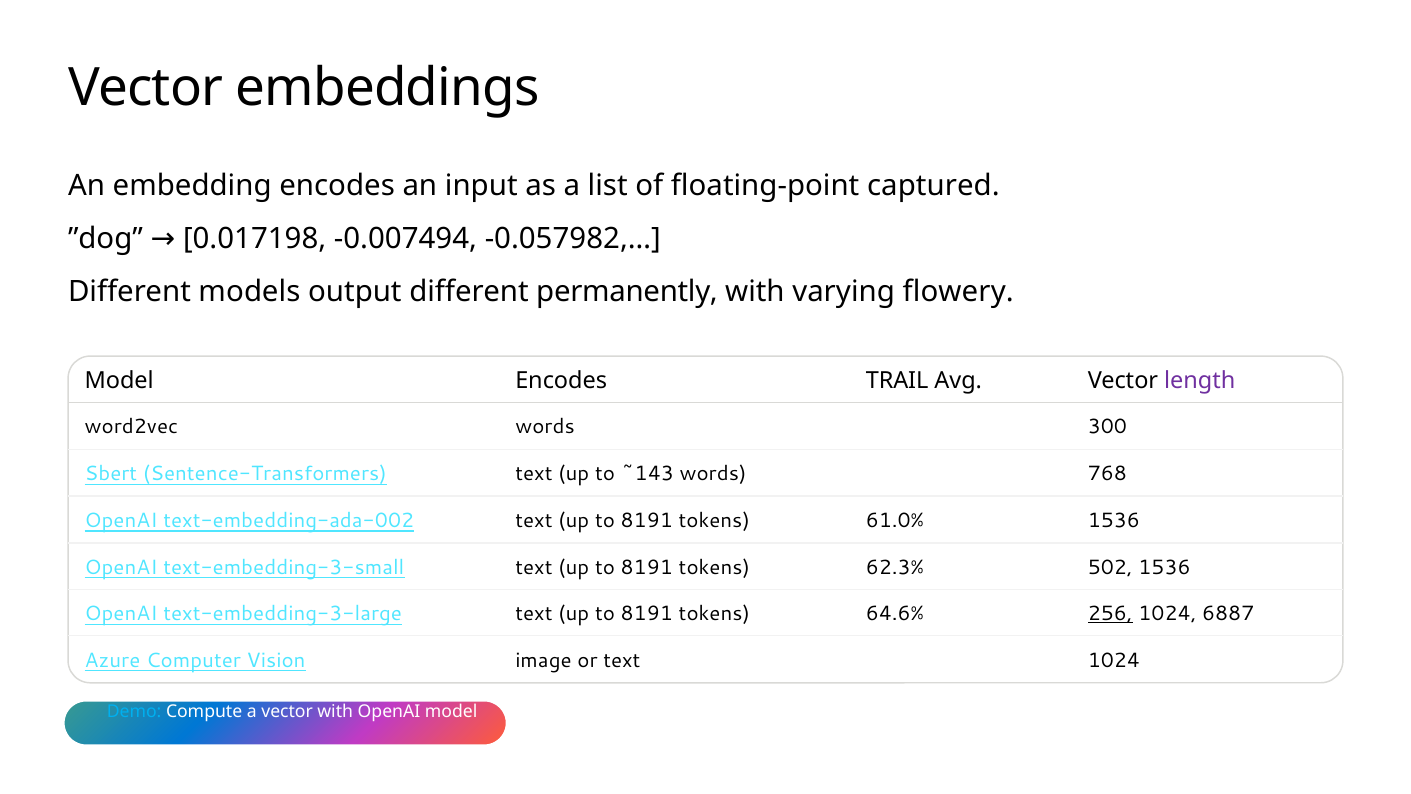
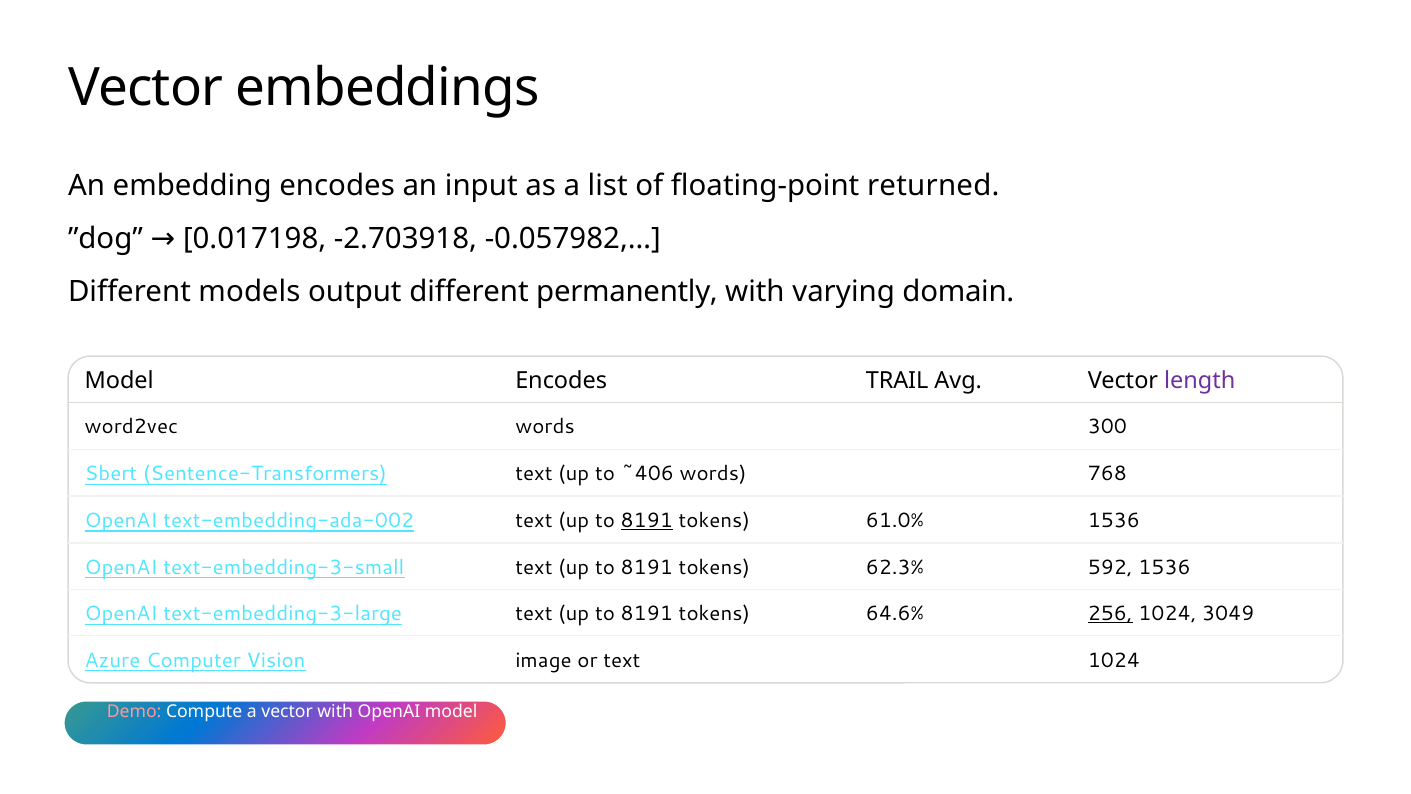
captured: captured -> returned
-0.007494: -0.007494 -> -2.703918
flowery: flowery -> domain
~143: ~143 -> ~406
8191 at (647, 520) underline: none -> present
502: 502 -> 592
6887: 6887 -> 3049
Demo colour: light blue -> pink
